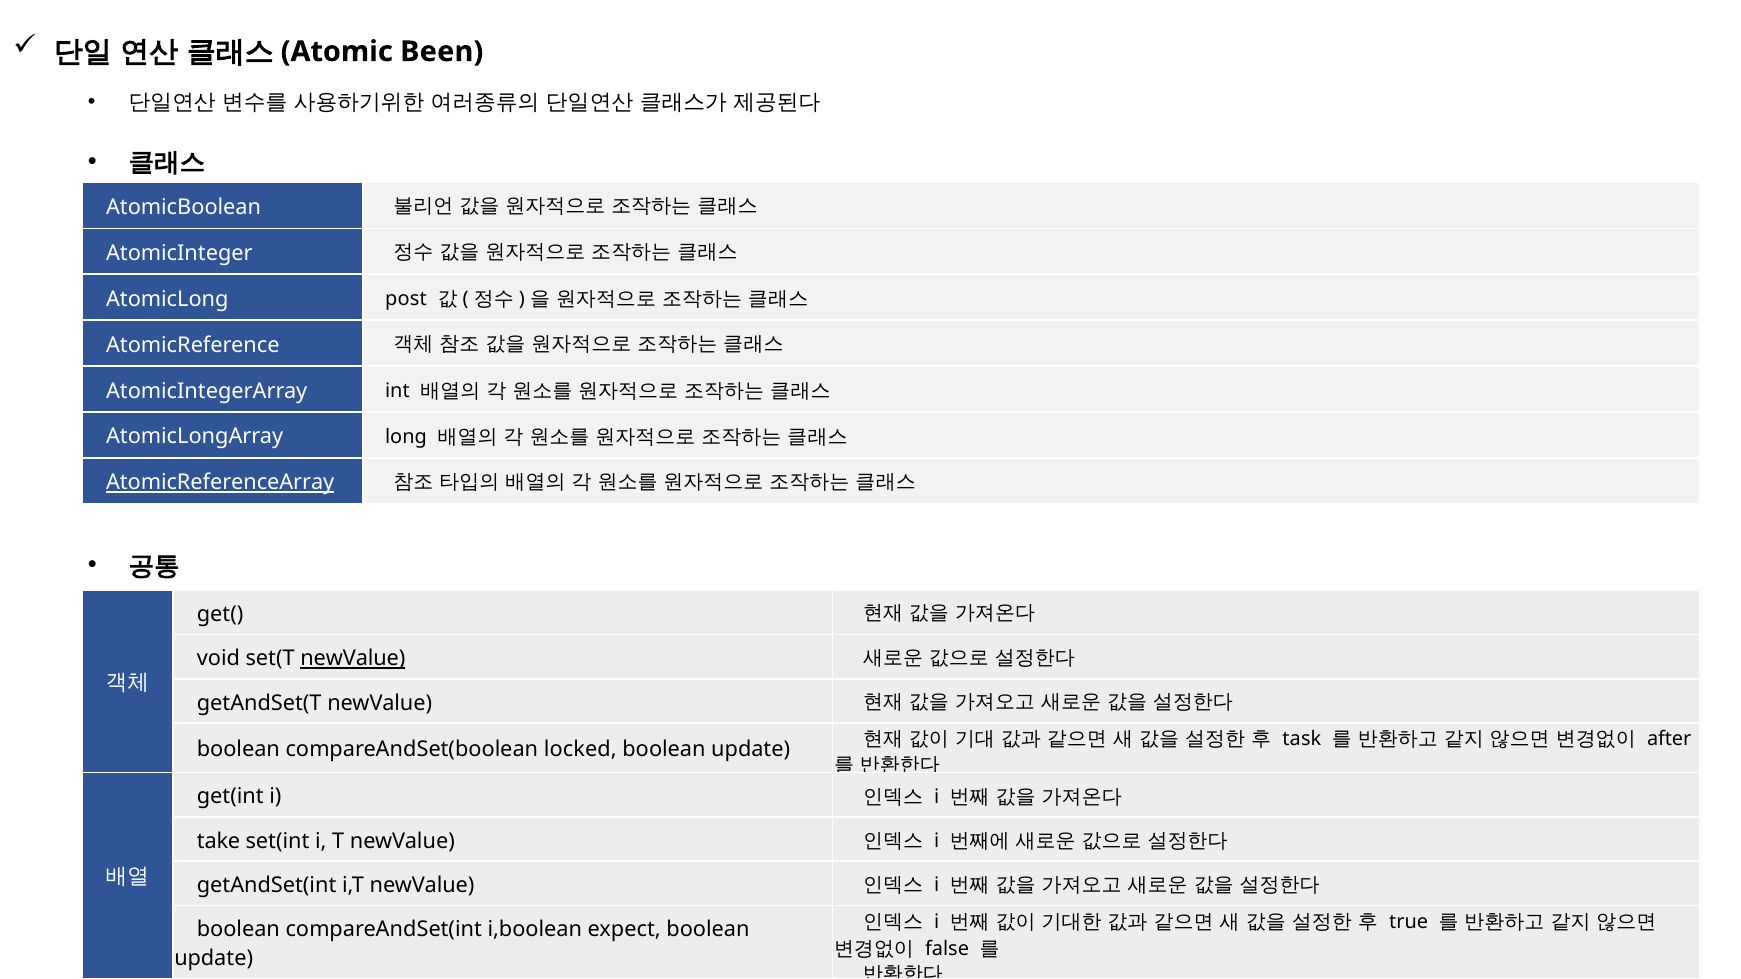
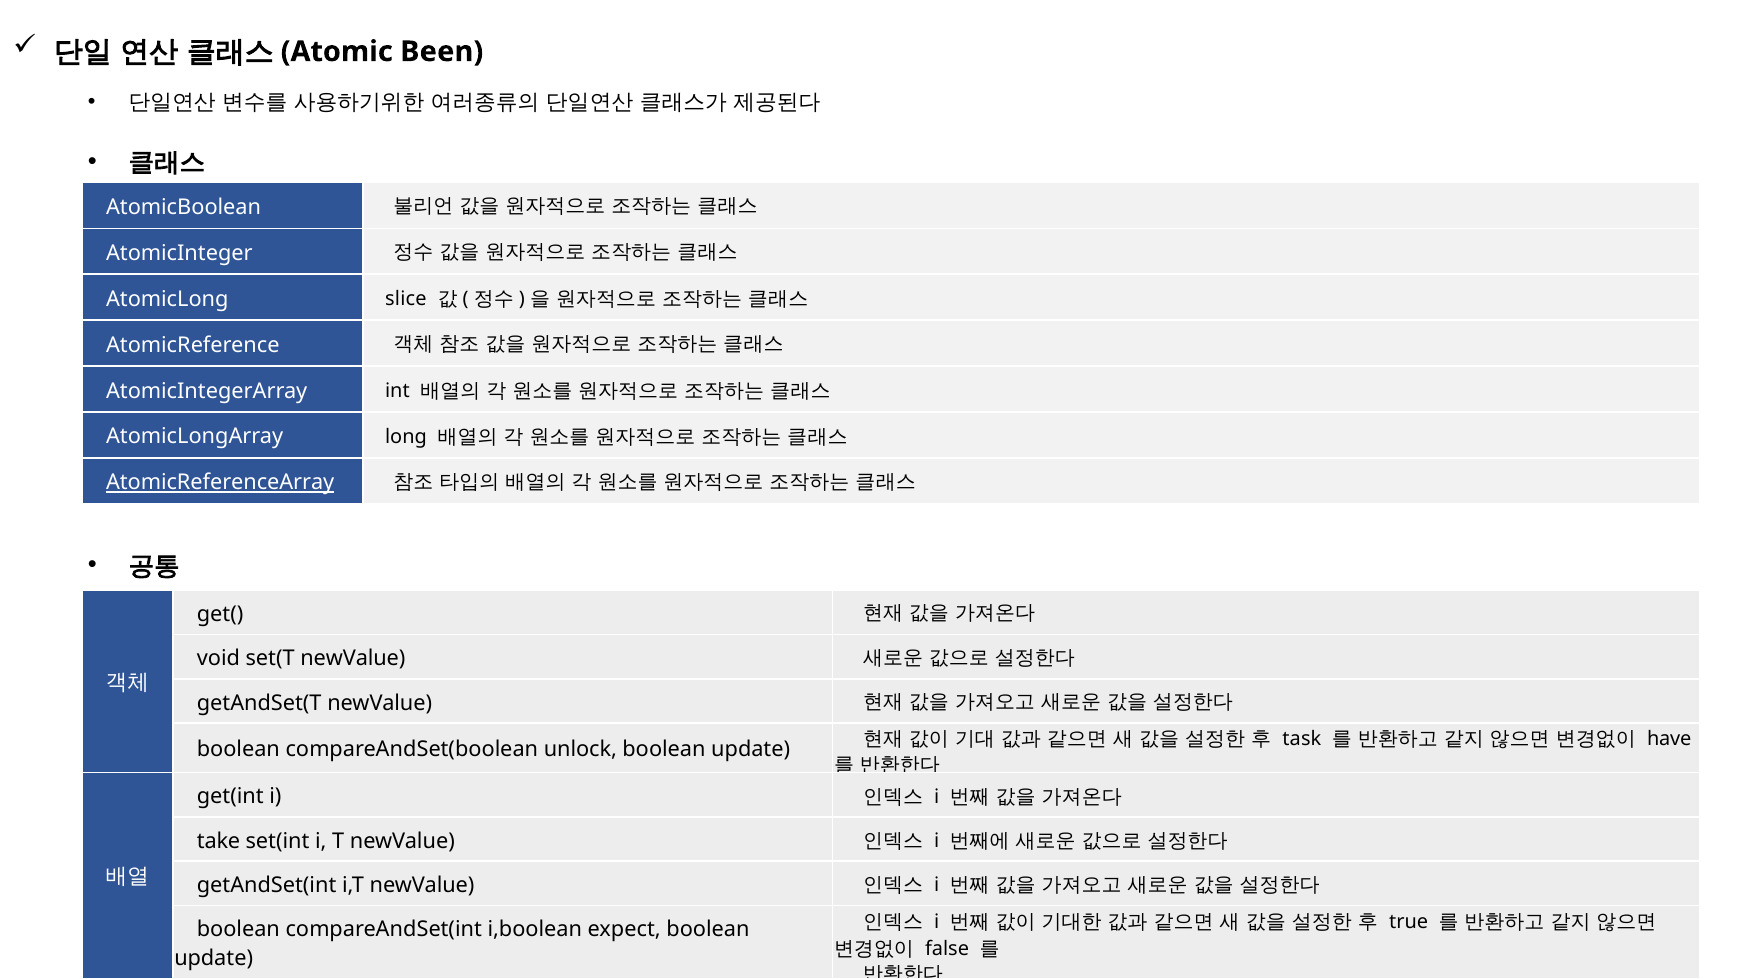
post: post -> slice
newValue at (353, 659) underline: present -> none
after: after -> have
locked: locked -> unlock
